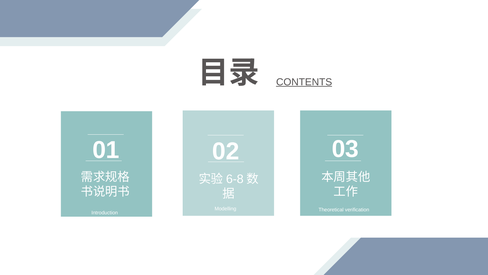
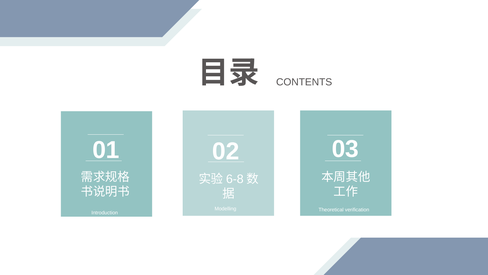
CONTENTS underline: present -> none
